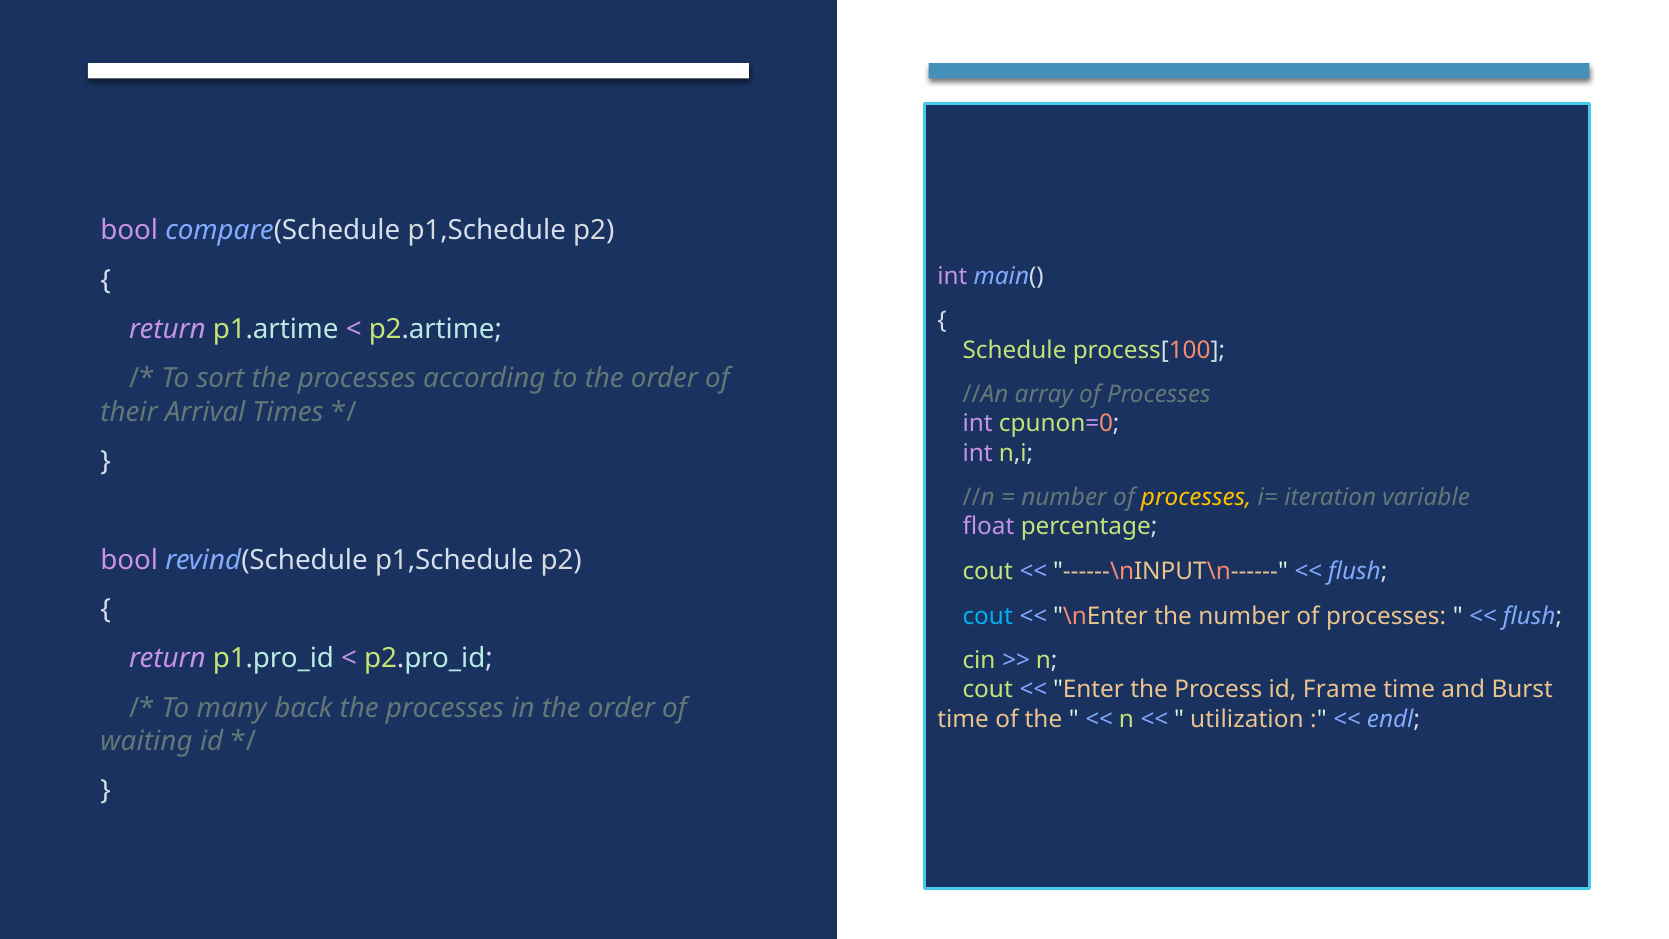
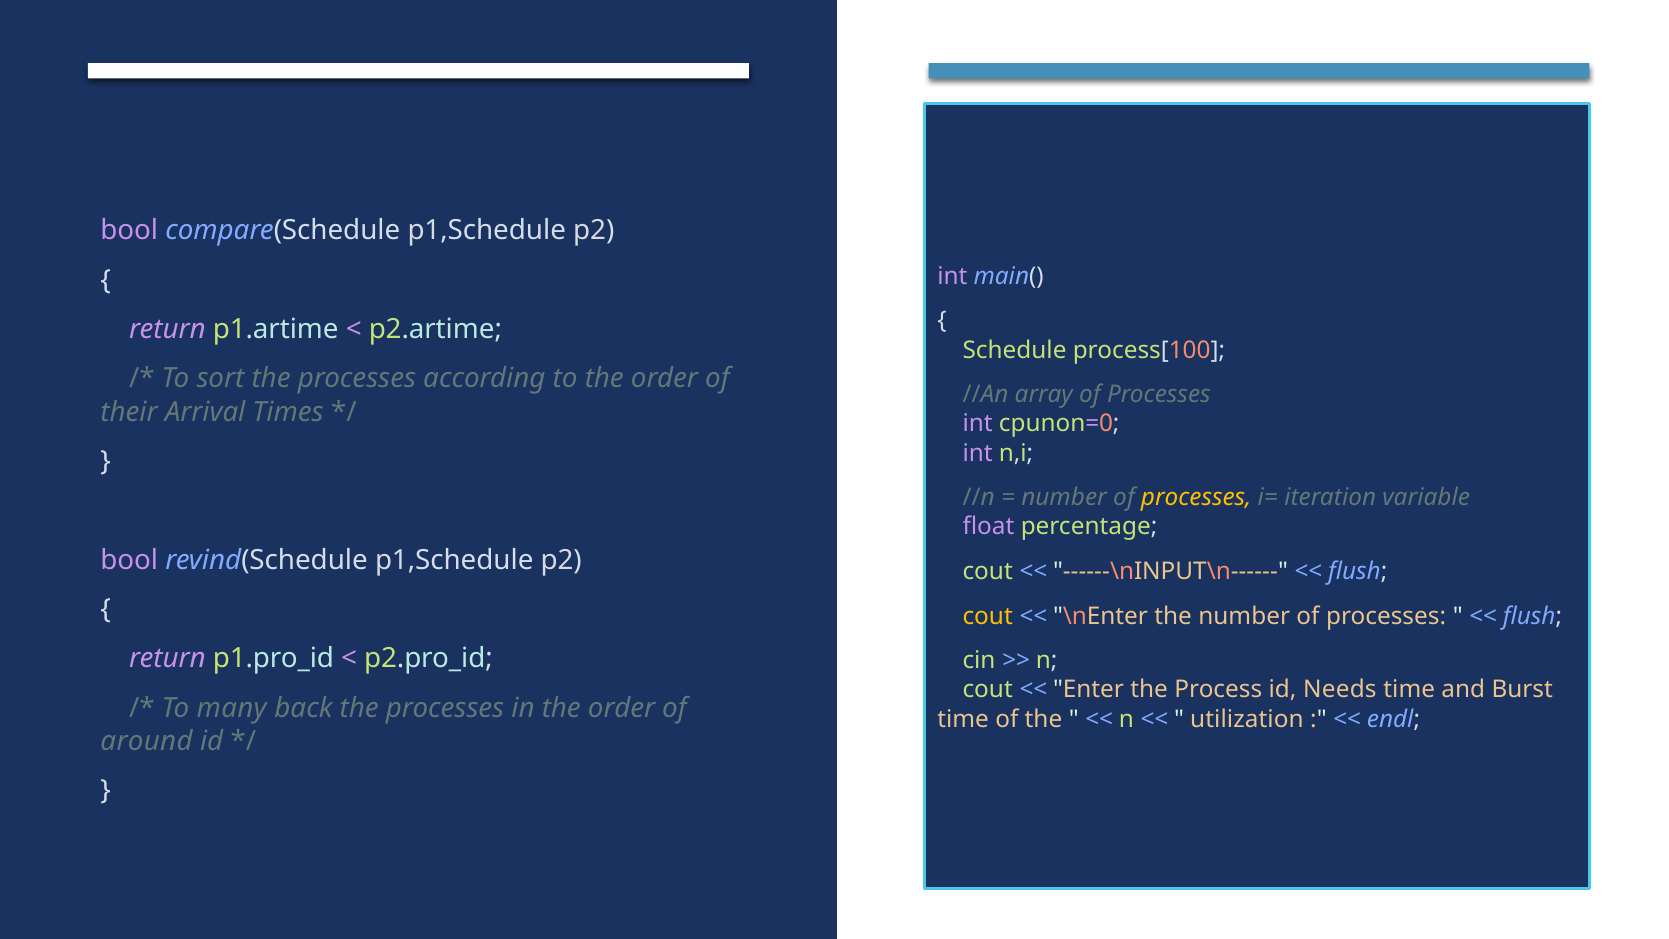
cout at (988, 616) colour: light blue -> yellow
Frame: Frame -> Needs
waiting: waiting -> around
